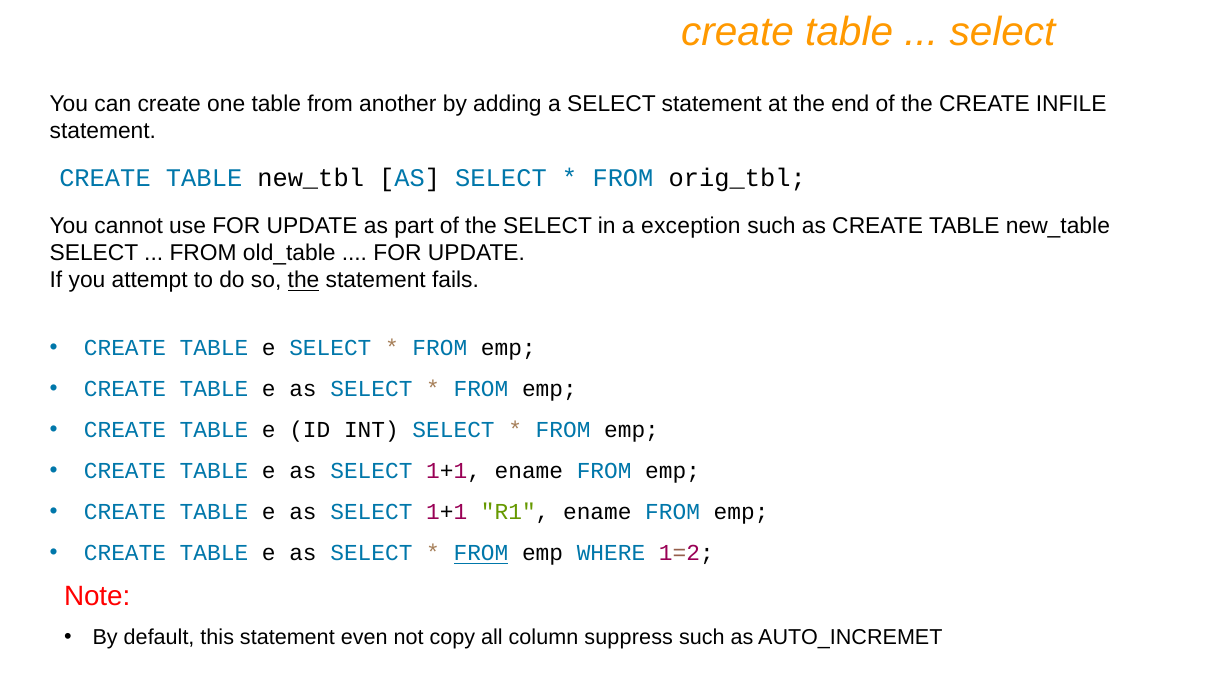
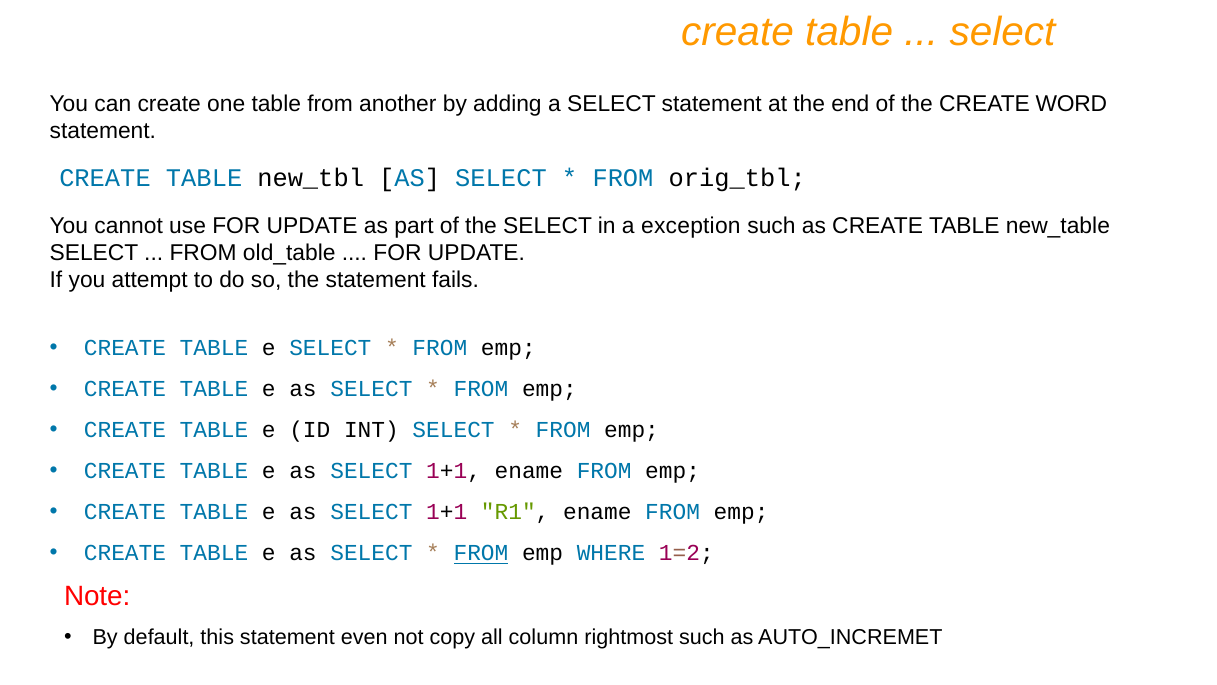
INFILE: INFILE -> WORD
the at (304, 280) underline: present -> none
suppress: suppress -> rightmost
